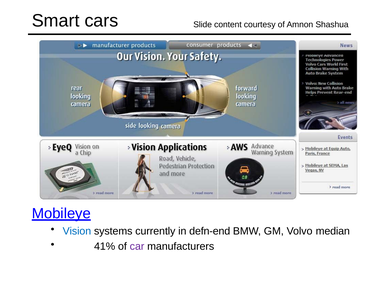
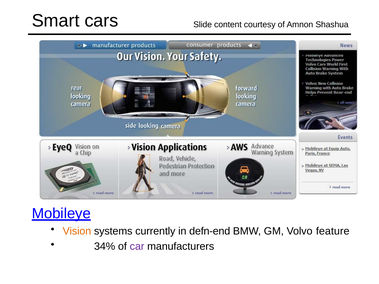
Vision colour: blue -> orange
median: median -> feature
41%: 41% -> 34%
